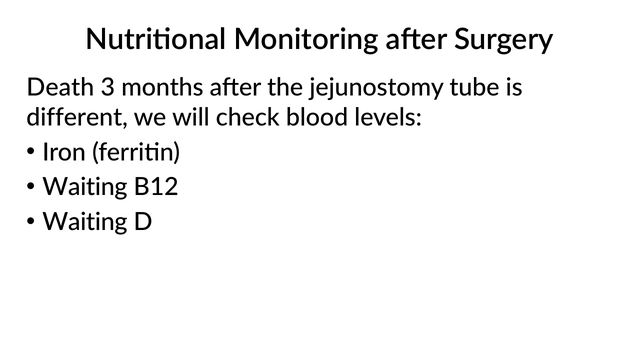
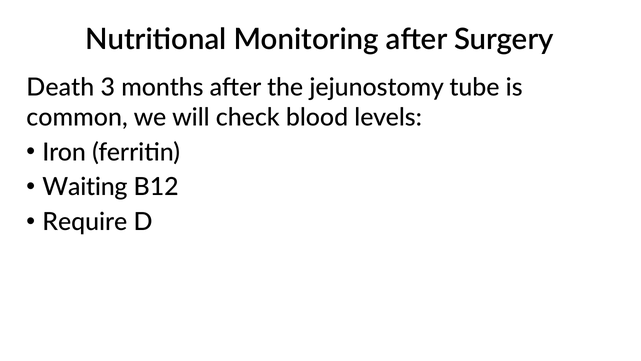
different: different -> common
Waiting at (85, 222): Waiting -> Require
